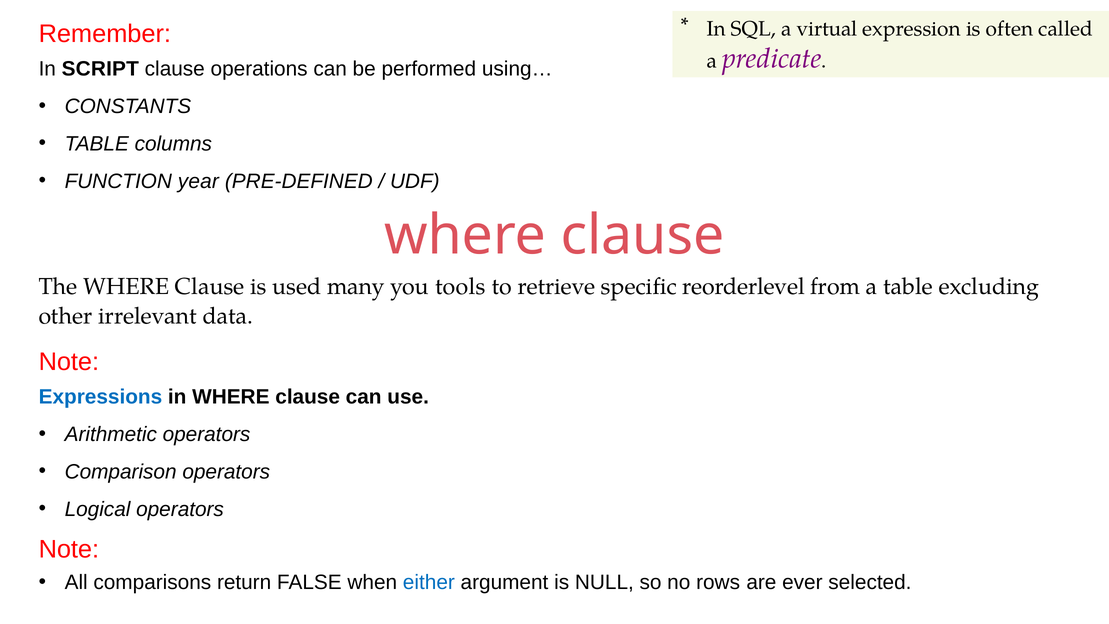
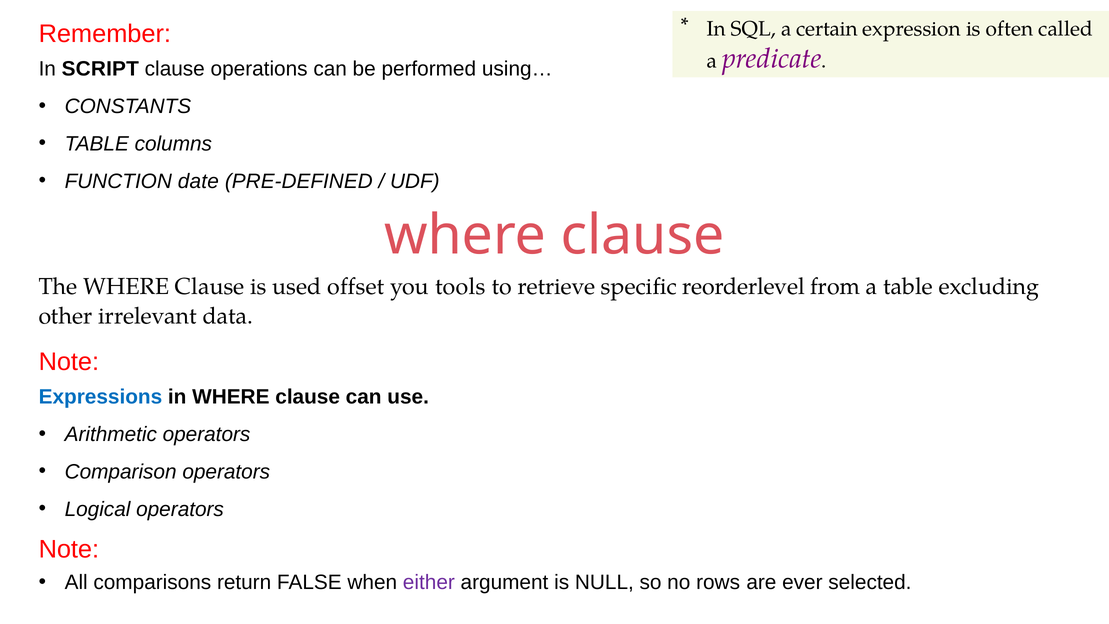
virtual: virtual -> certain
year: year -> date
many: many -> offset
either colour: blue -> purple
